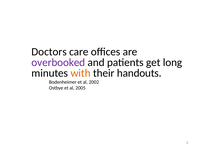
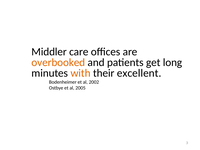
Doctors: Doctors -> Middler
overbooked colour: purple -> orange
handouts: handouts -> excellent
